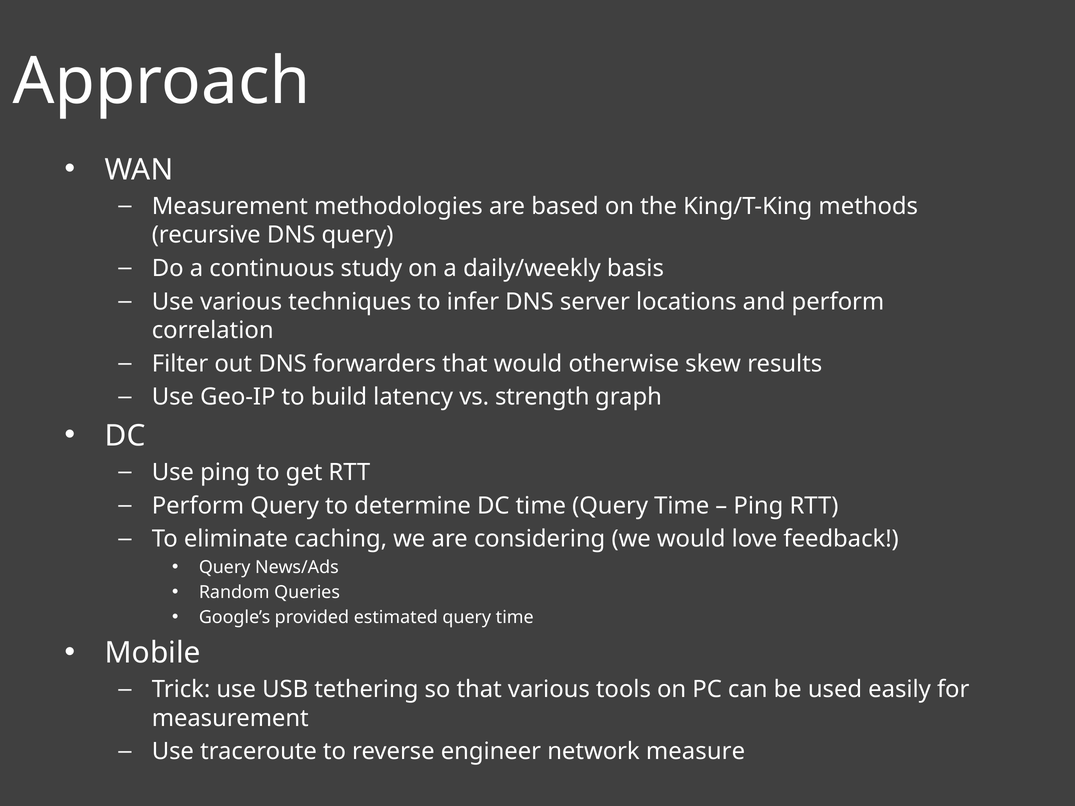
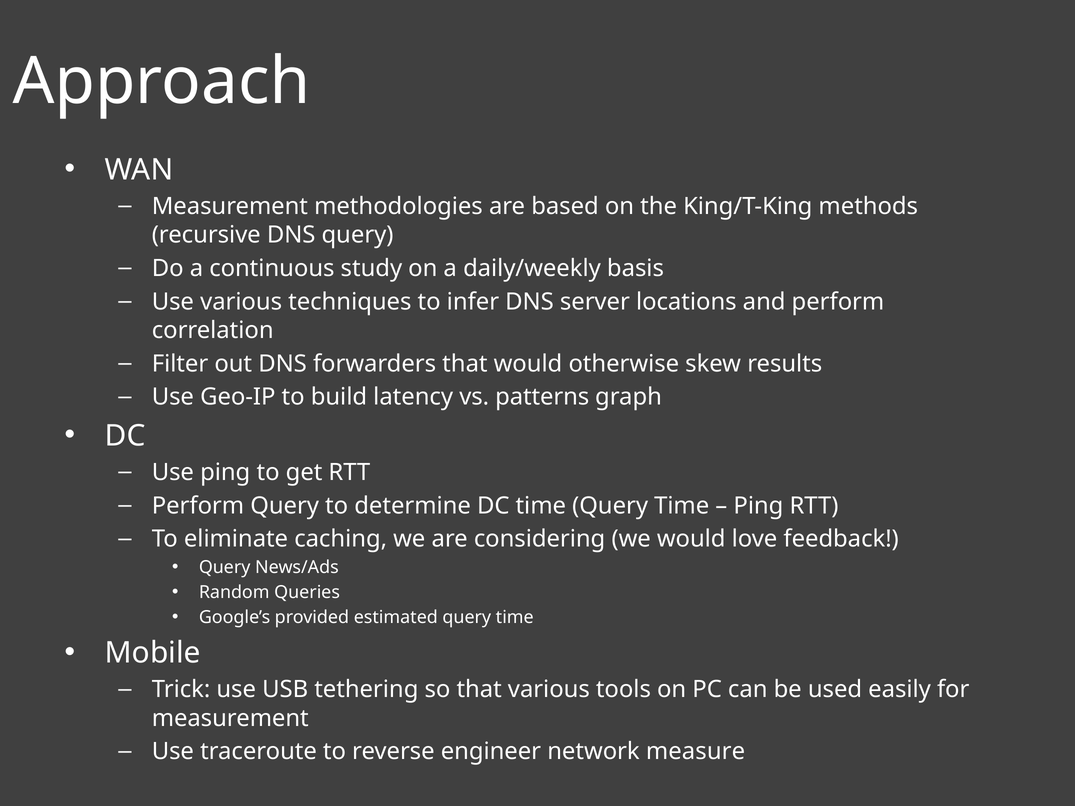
strength: strength -> patterns
